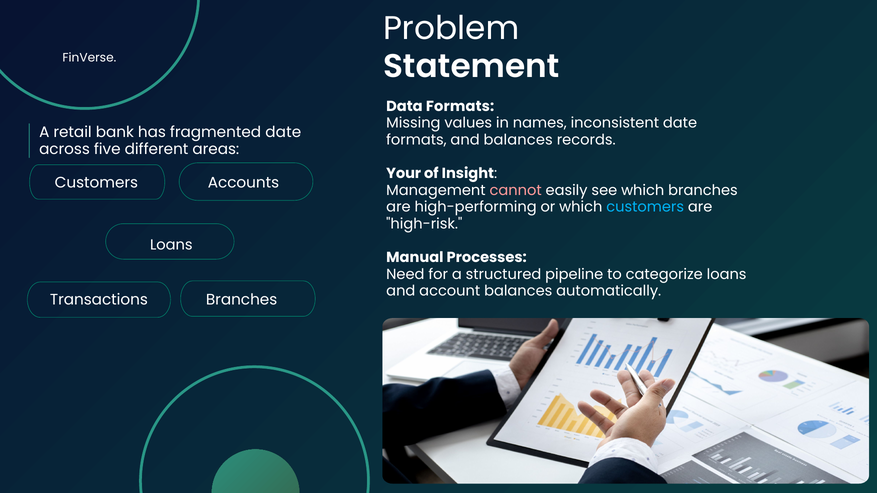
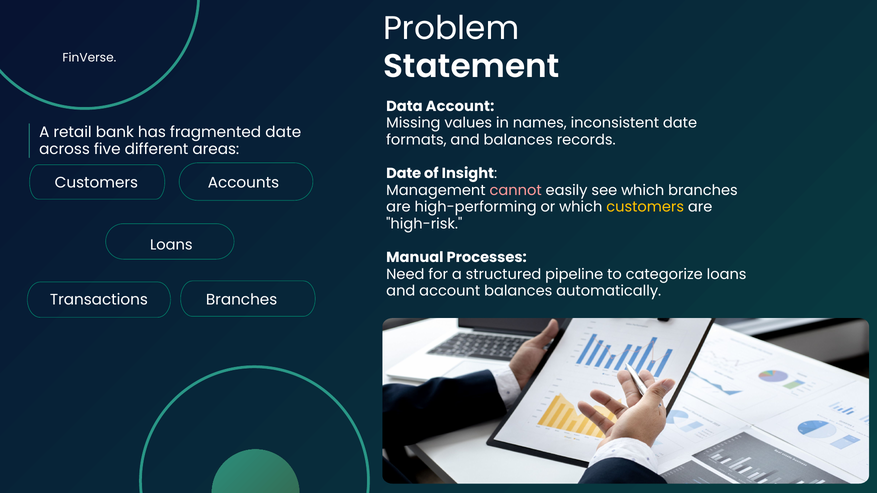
Data Formats: Formats -> Account
Your at (404, 174): Your -> Date
customers at (645, 207) colour: light blue -> yellow
